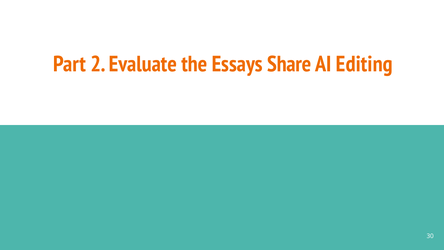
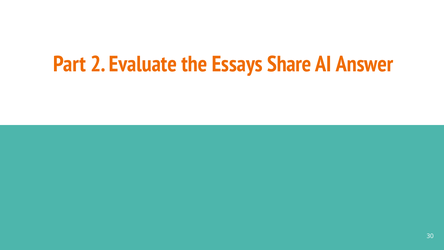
Editing: Editing -> Answer
